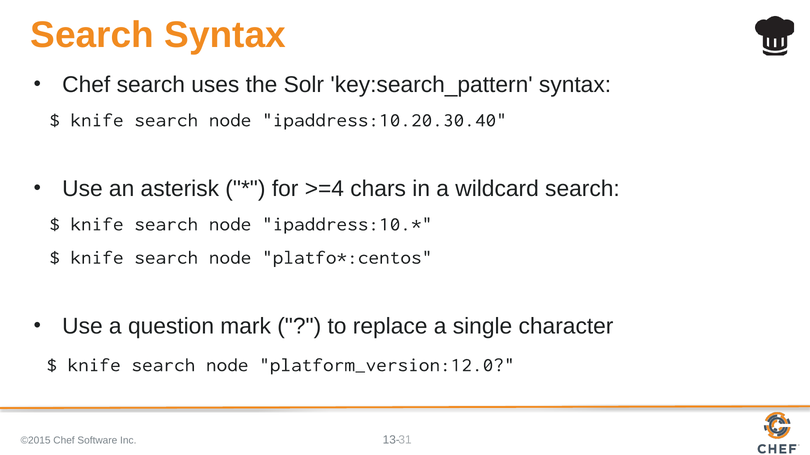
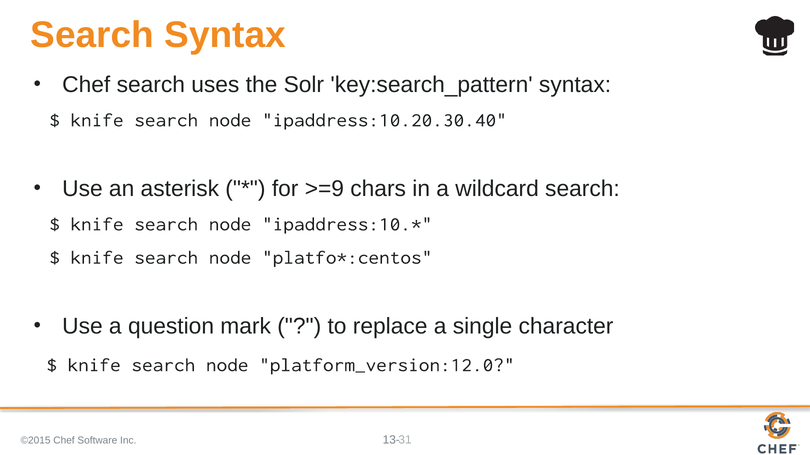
>=4: >=4 -> >=9
